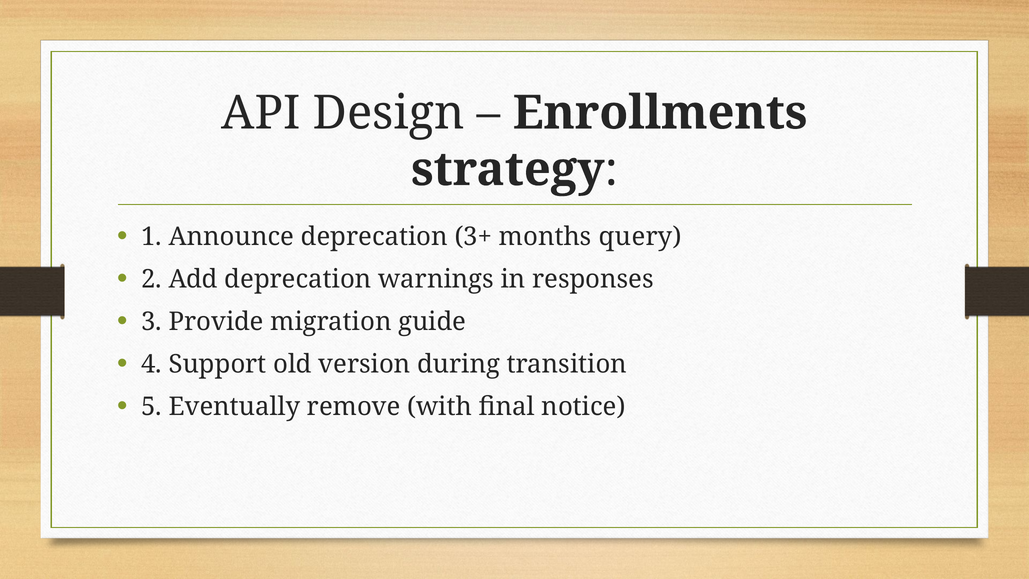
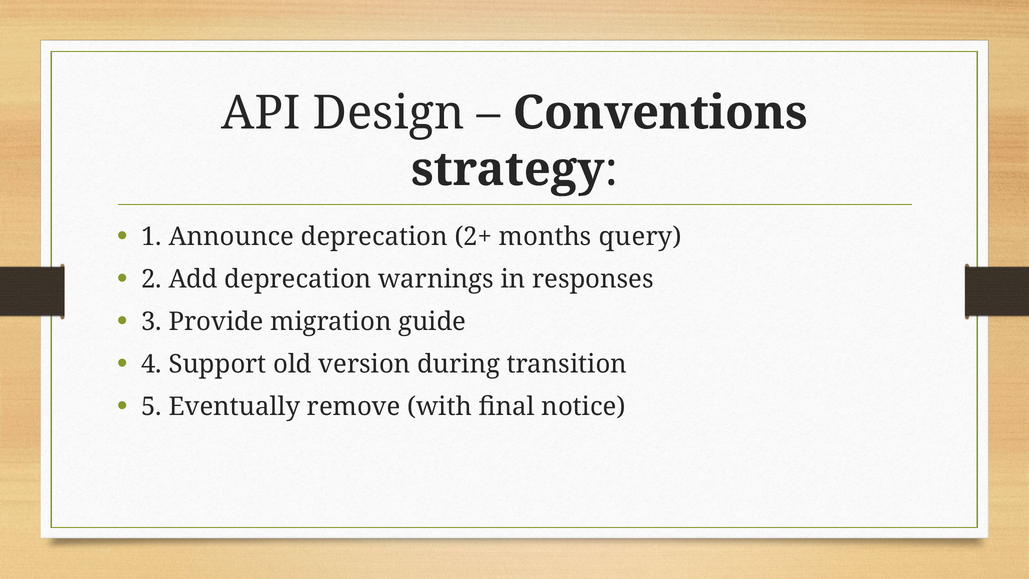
Enrollments: Enrollments -> Conventions
3+: 3+ -> 2+
